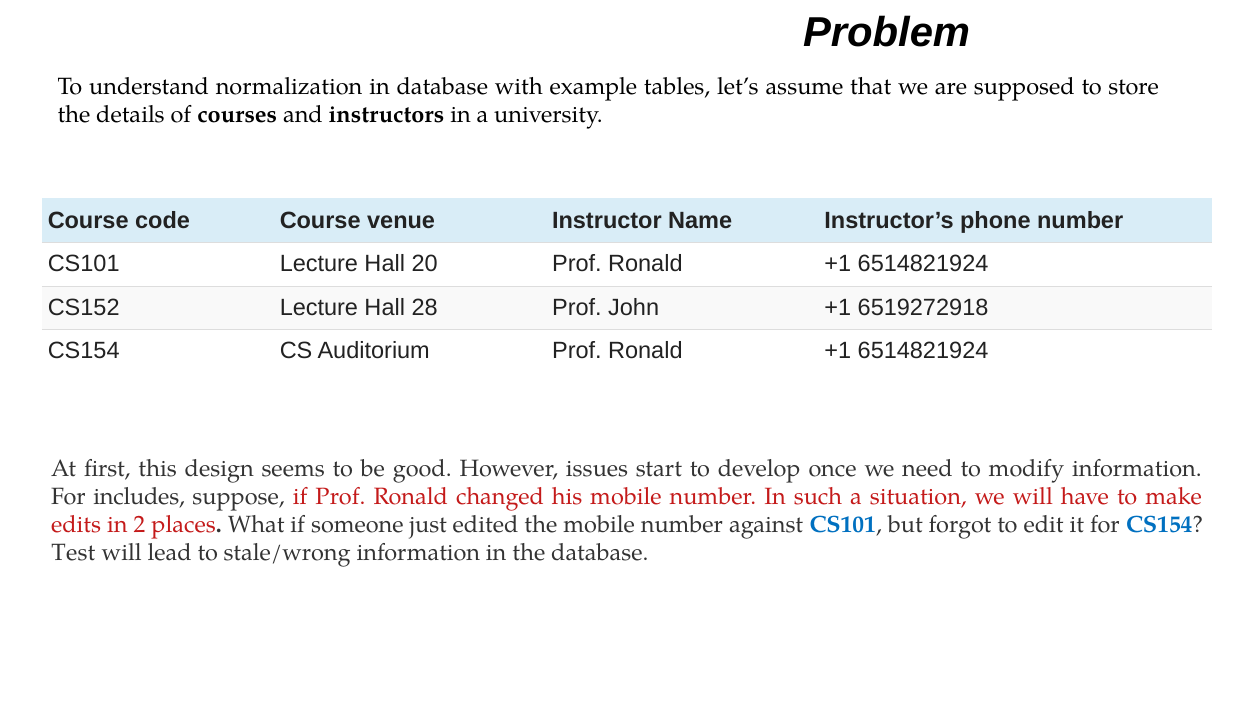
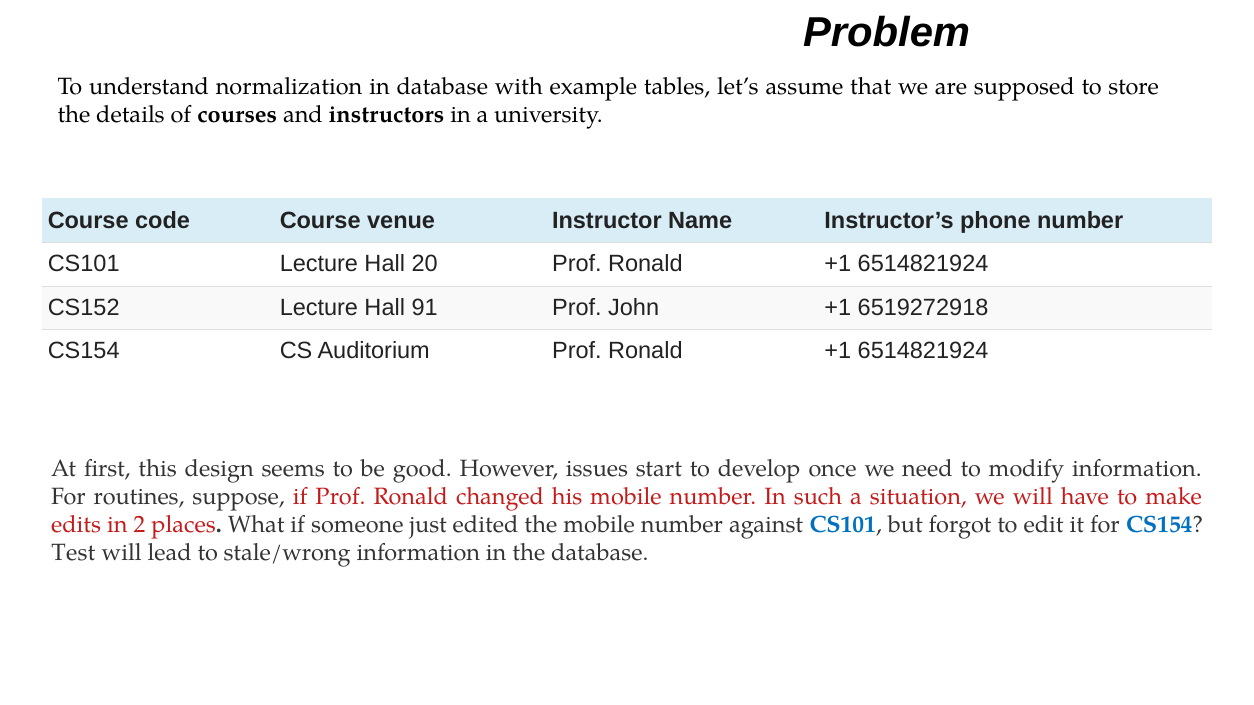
28: 28 -> 91
includes: includes -> routines
